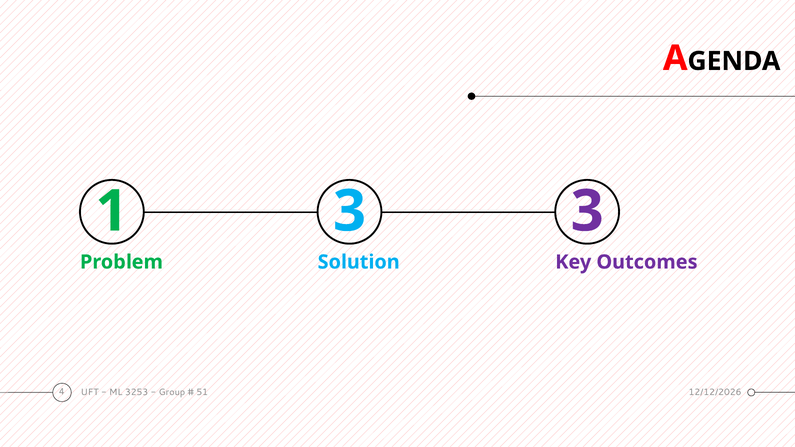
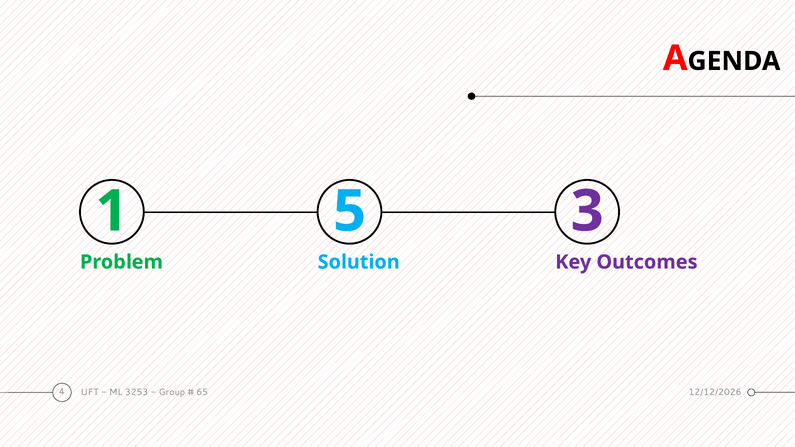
1 3: 3 -> 5
51: 51 -> 65
